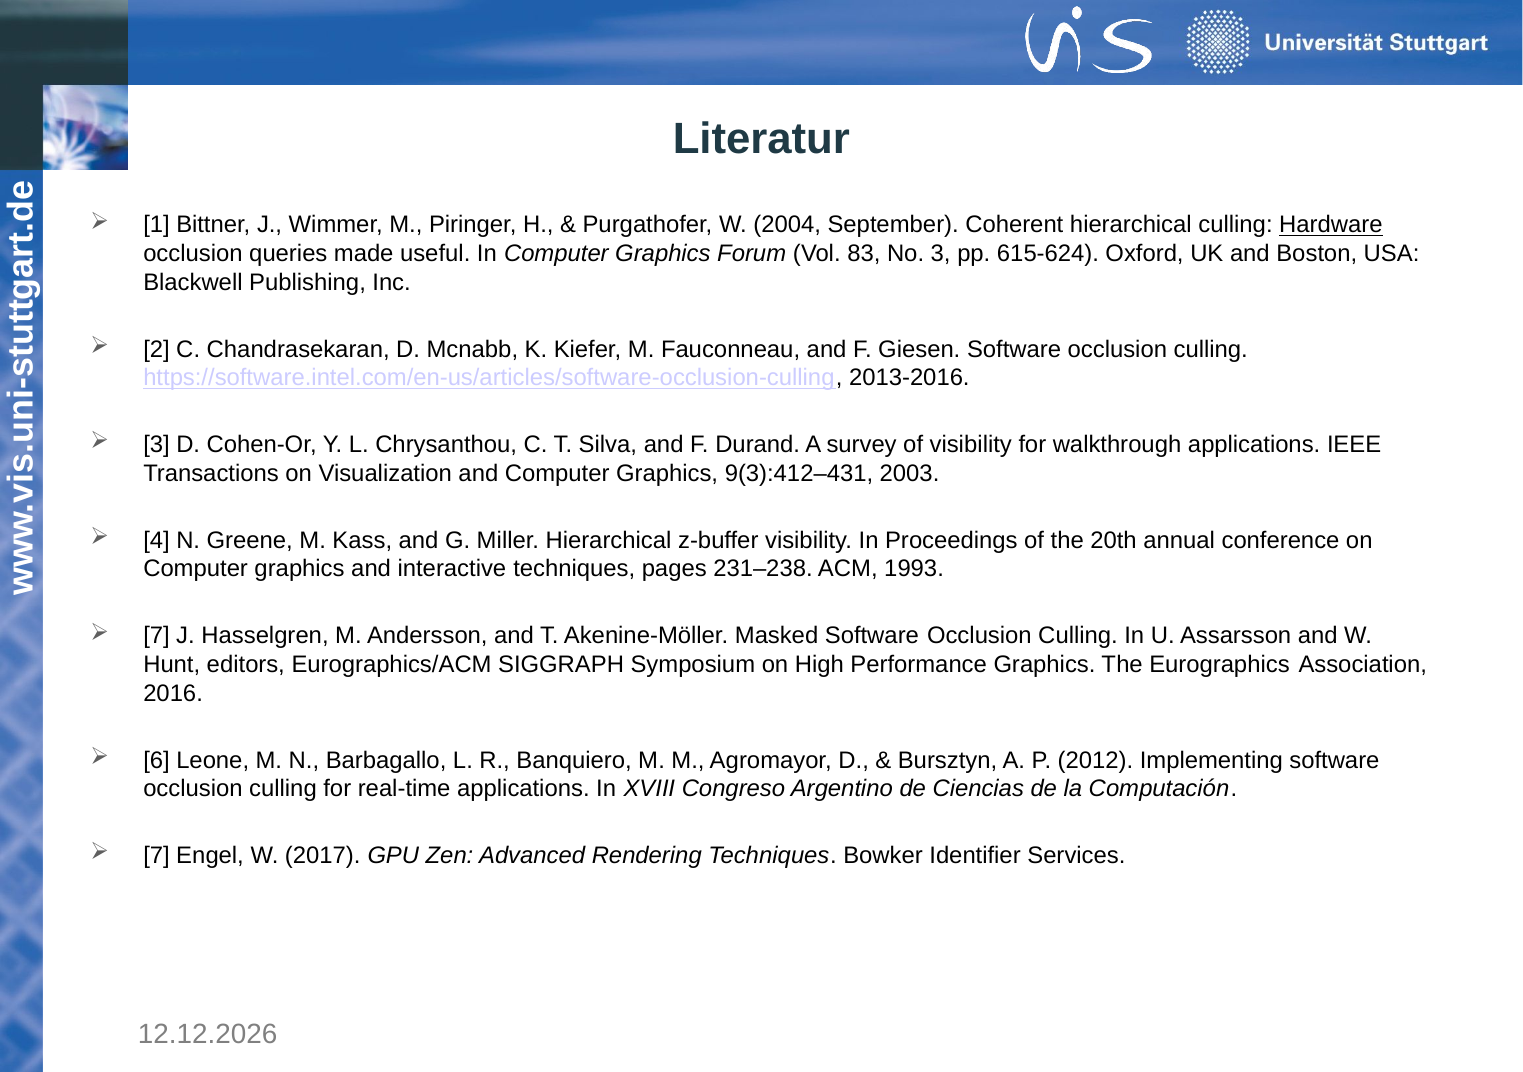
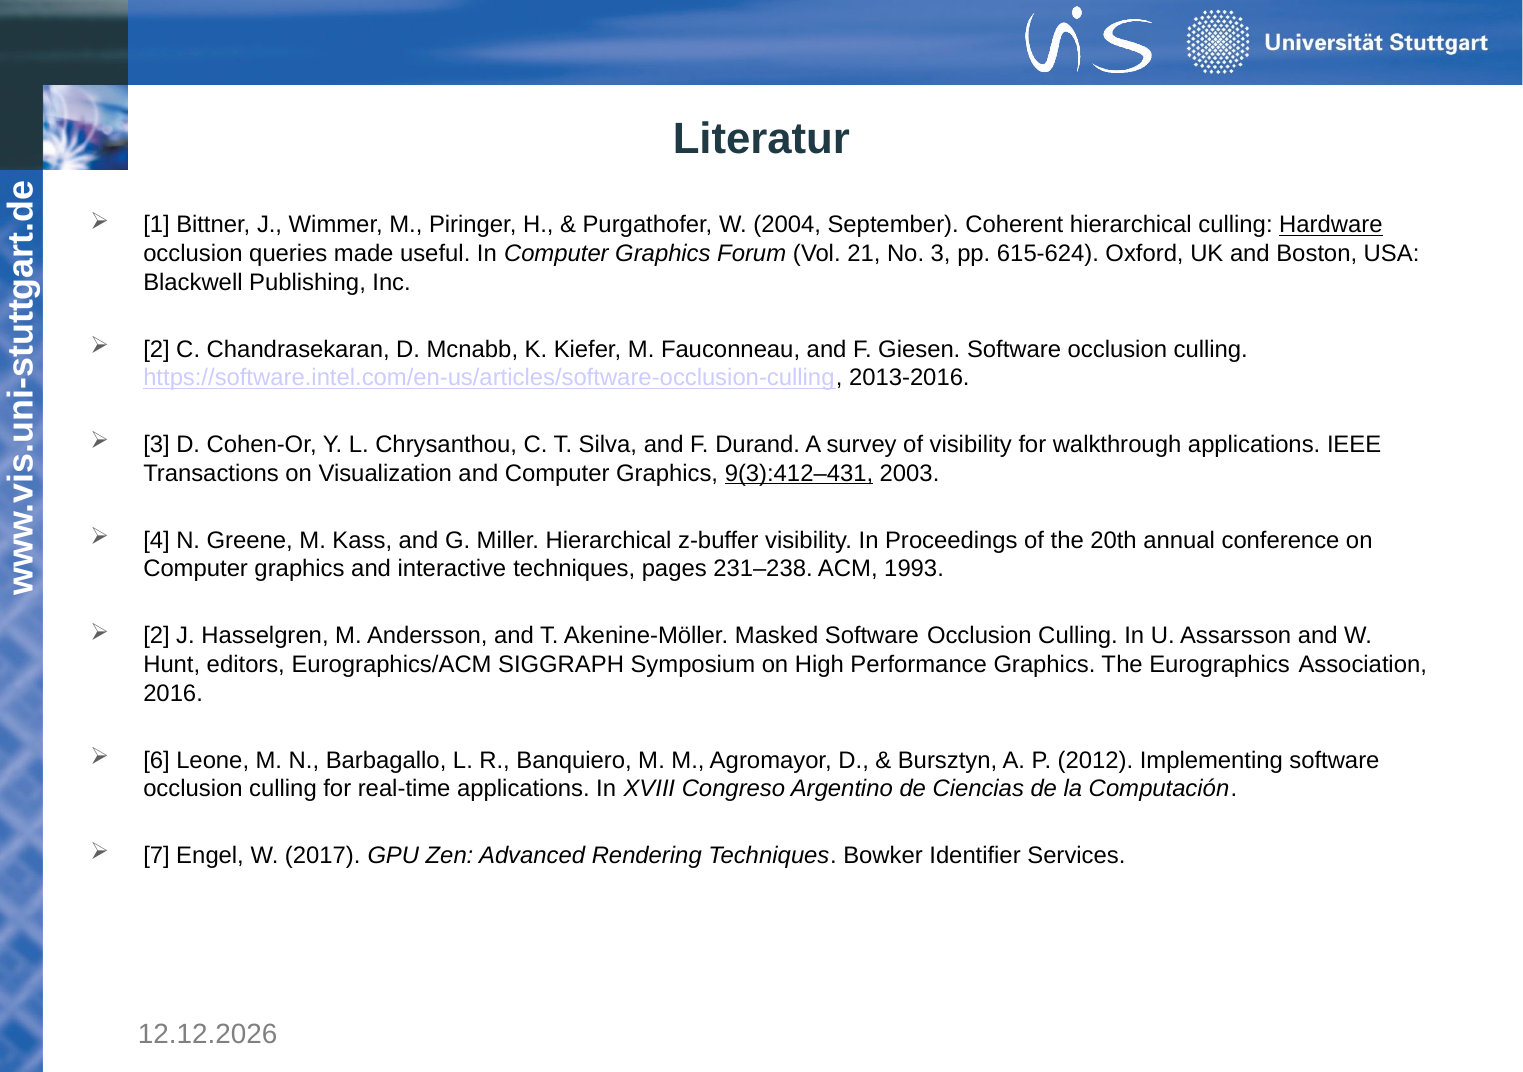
83: 83 -> 21
9(3):412–431 underline: none -> present
7 at (157, 636): 7 -> 2
